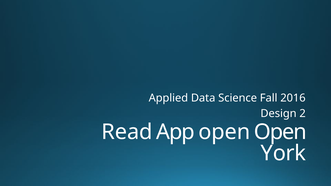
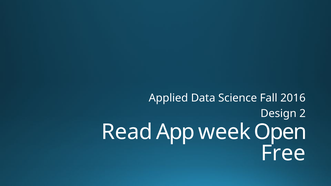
App open: open -> week
York: York -> Free
